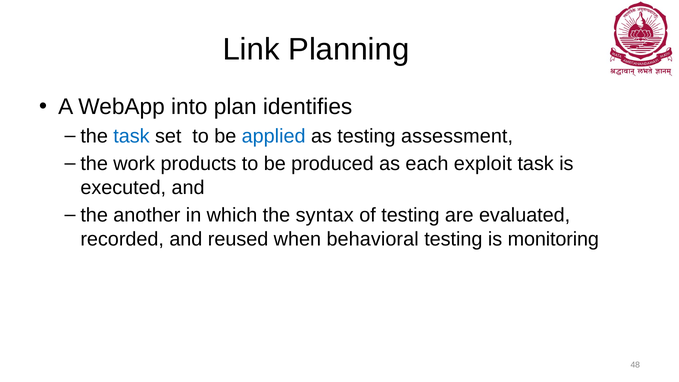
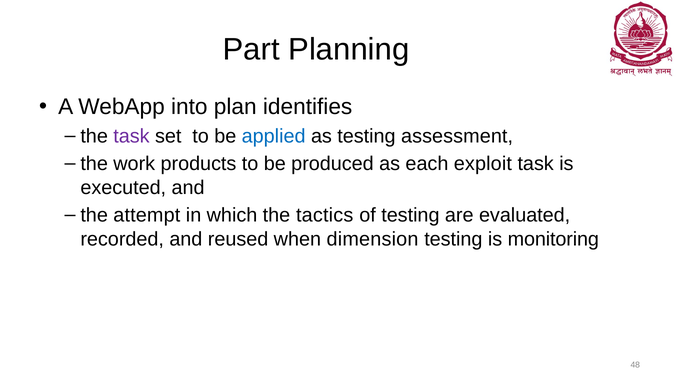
Link: Link -> Part
task at (131, 136) colour: blue -> purple
another: another -> attempt
syntax: syntax -> tactics
behavioral: behavioral -> dimension
